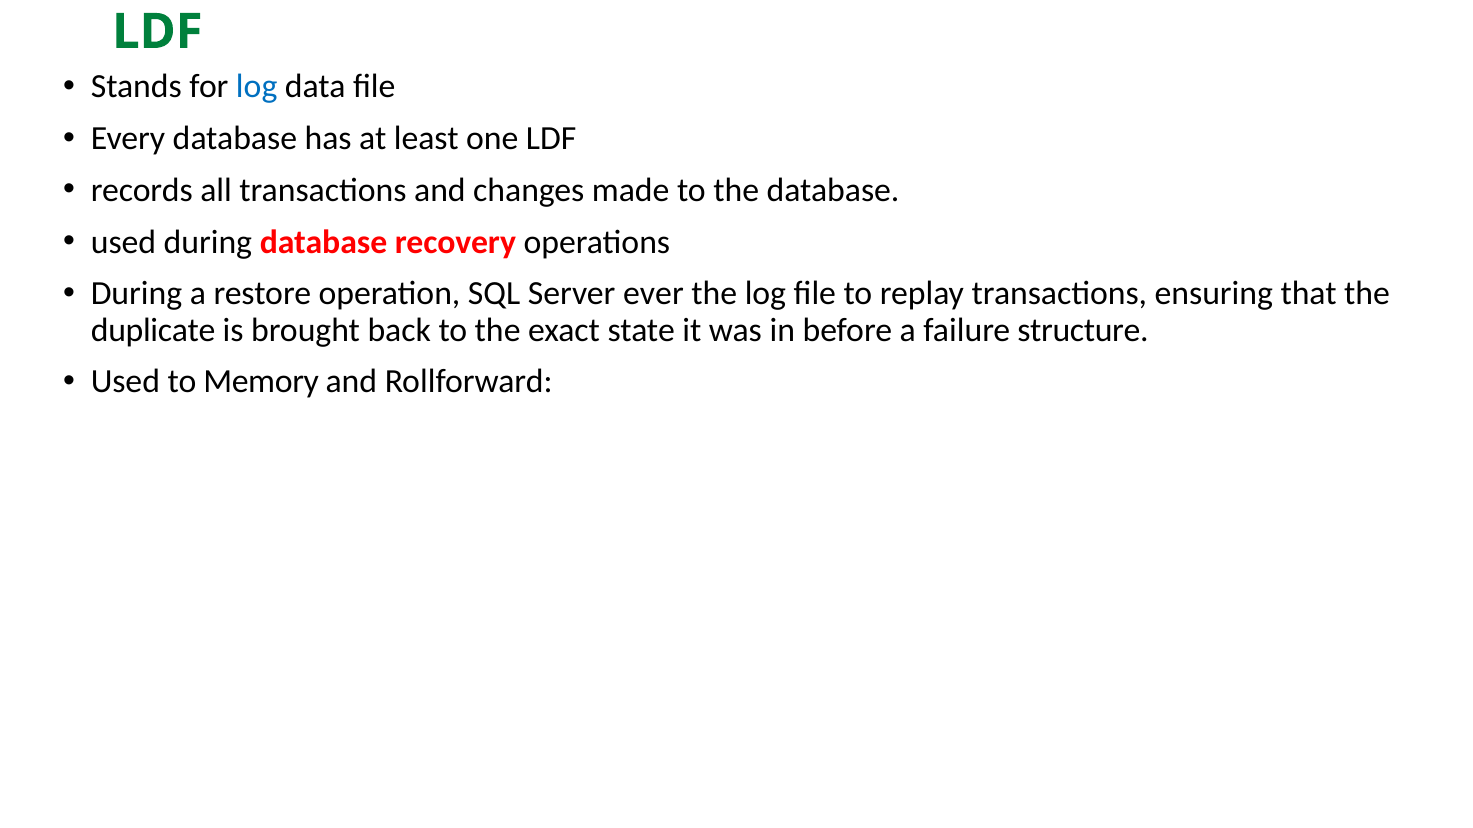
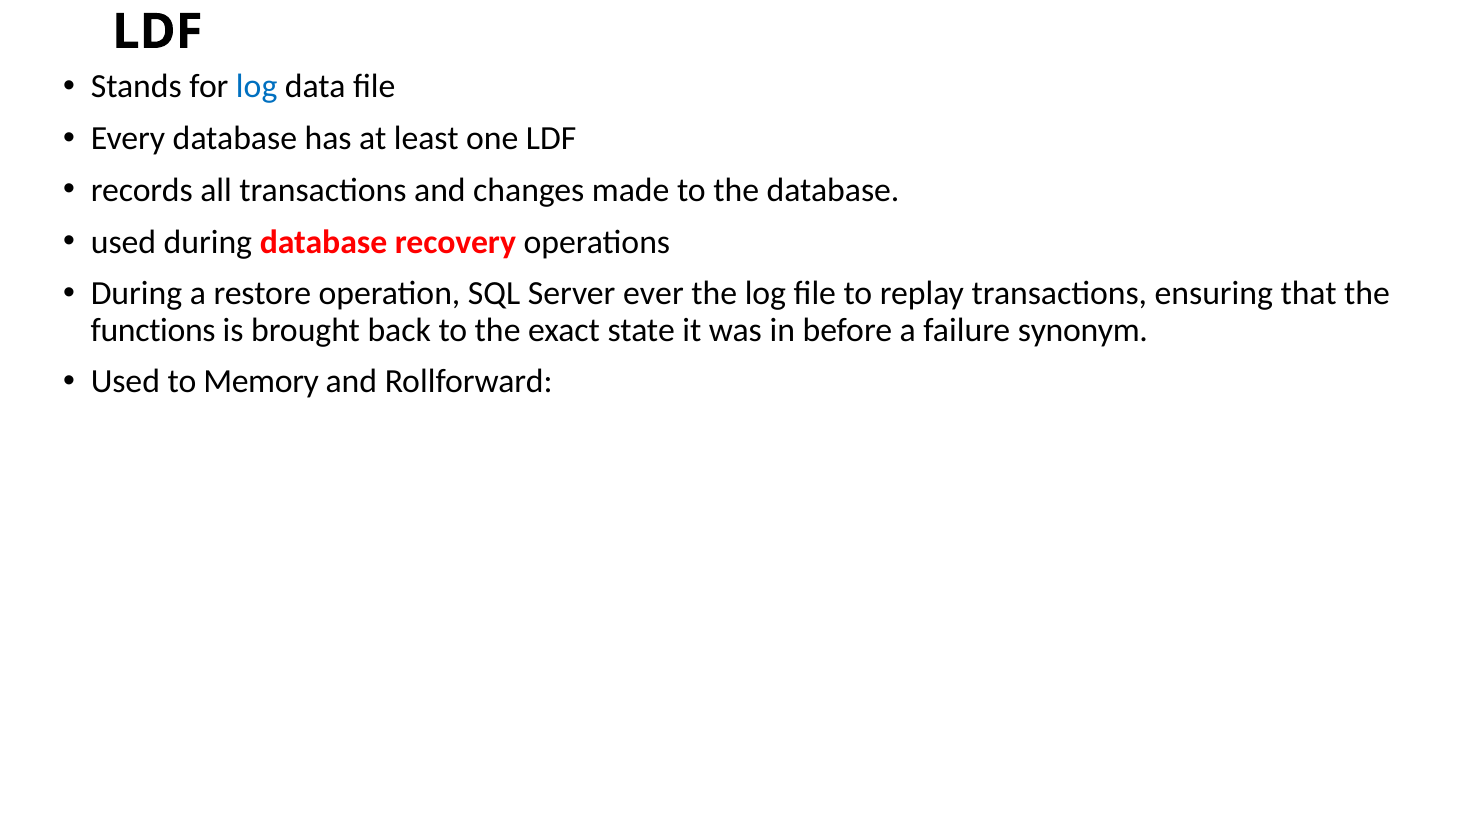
LDF at (157, 32) colour: green -> black
duplicate: duplicate -> functions
structure: structure -> synonym
